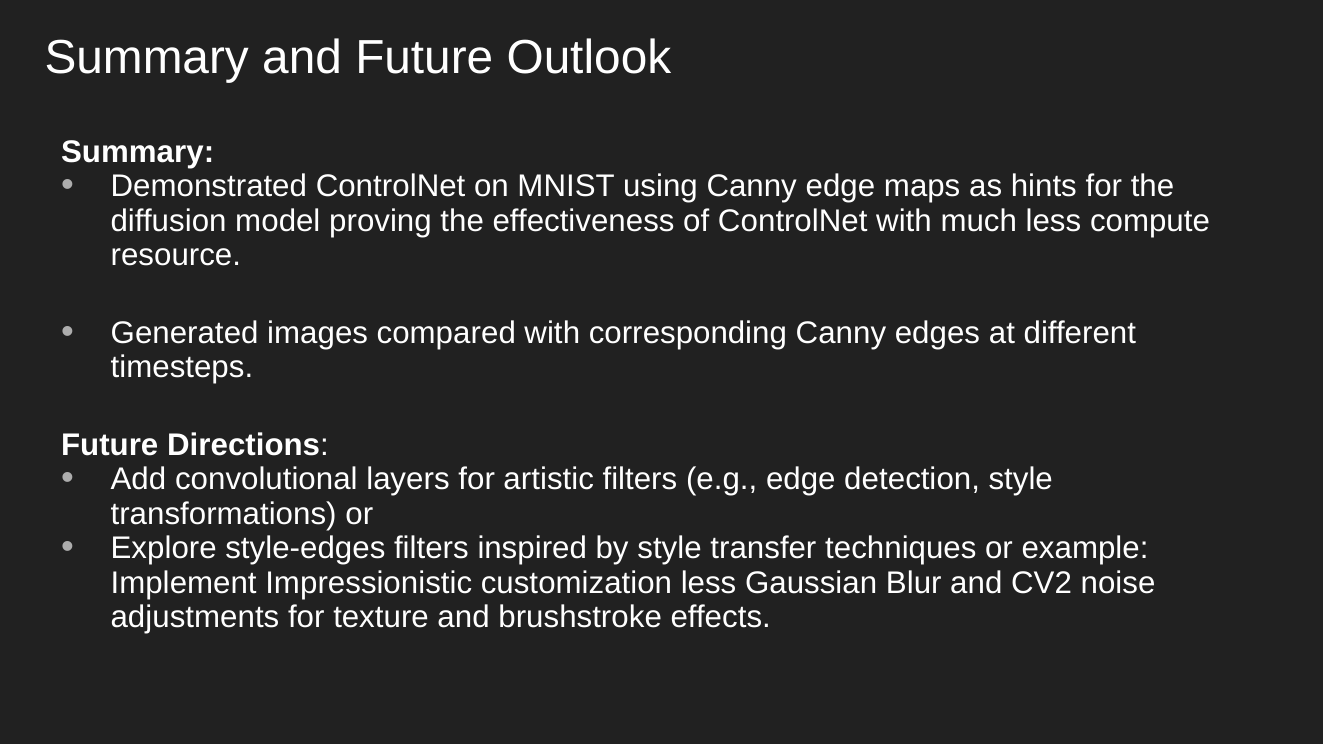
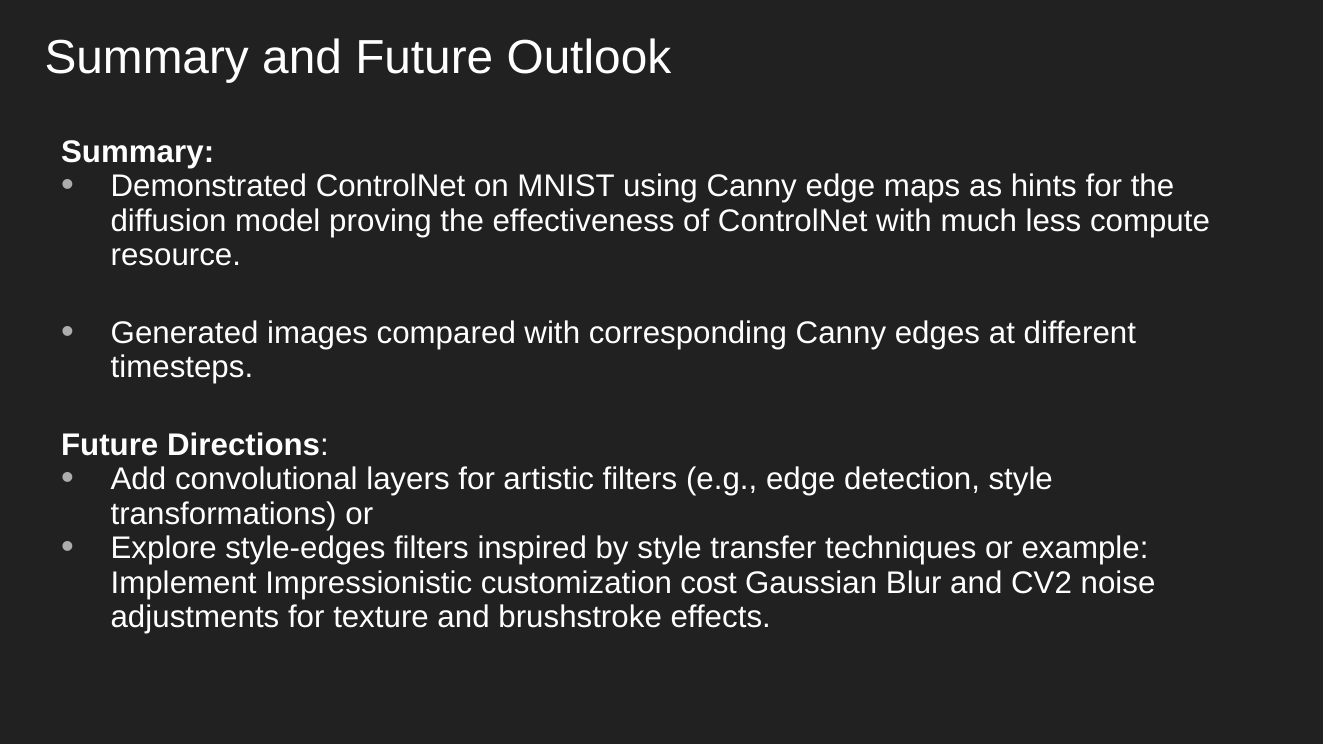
customization less: less -> cost
